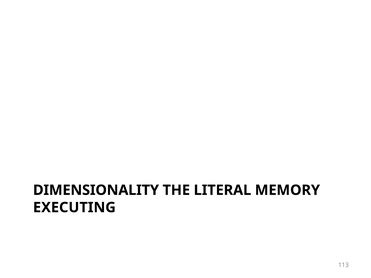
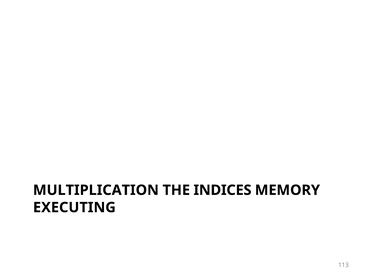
DIMENSIONALITY: DIMENSIONALITY -> MULTIPLICATION
LITERAL: LITERAL -> INDICES
